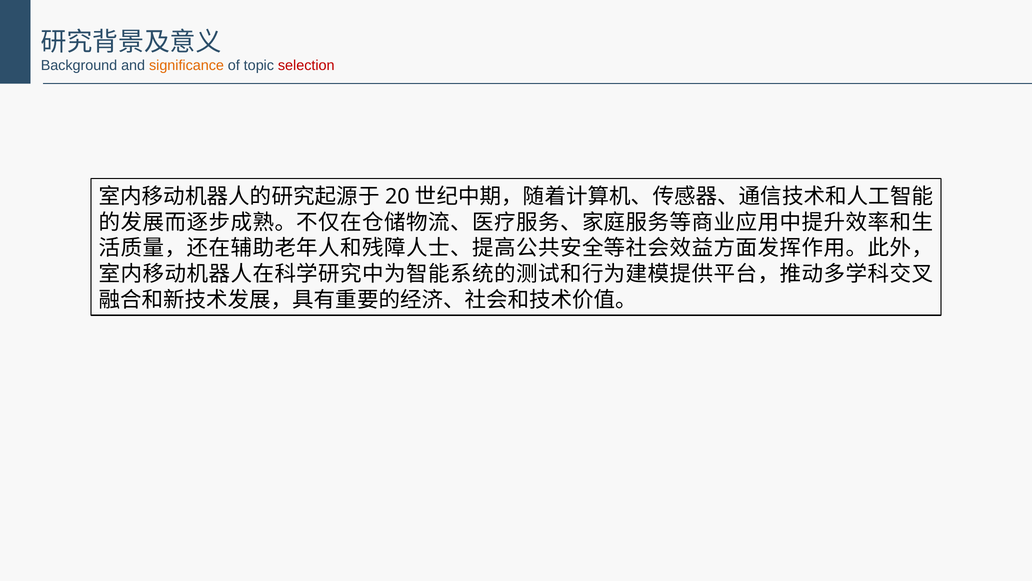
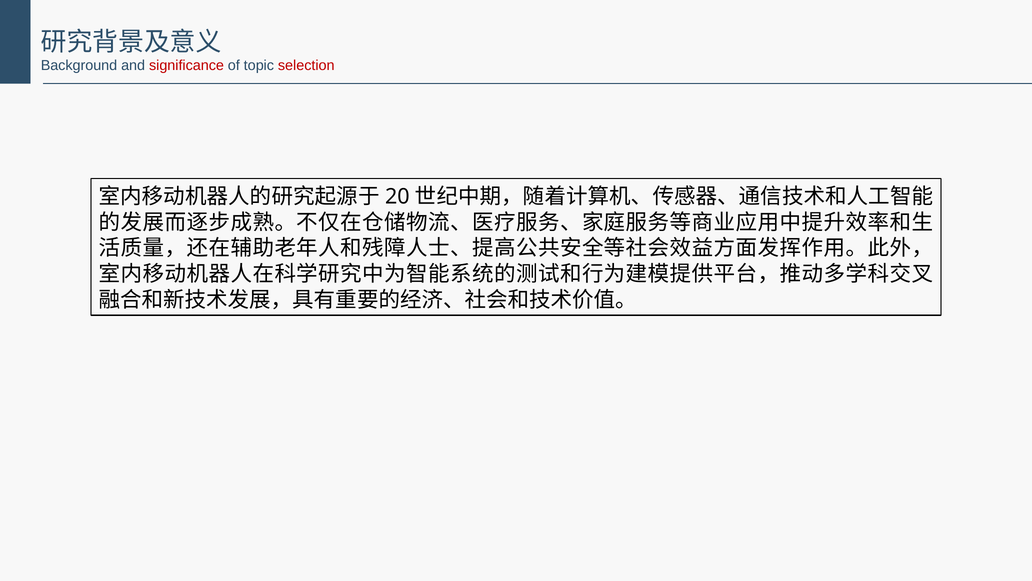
significance colour: orange -> red
